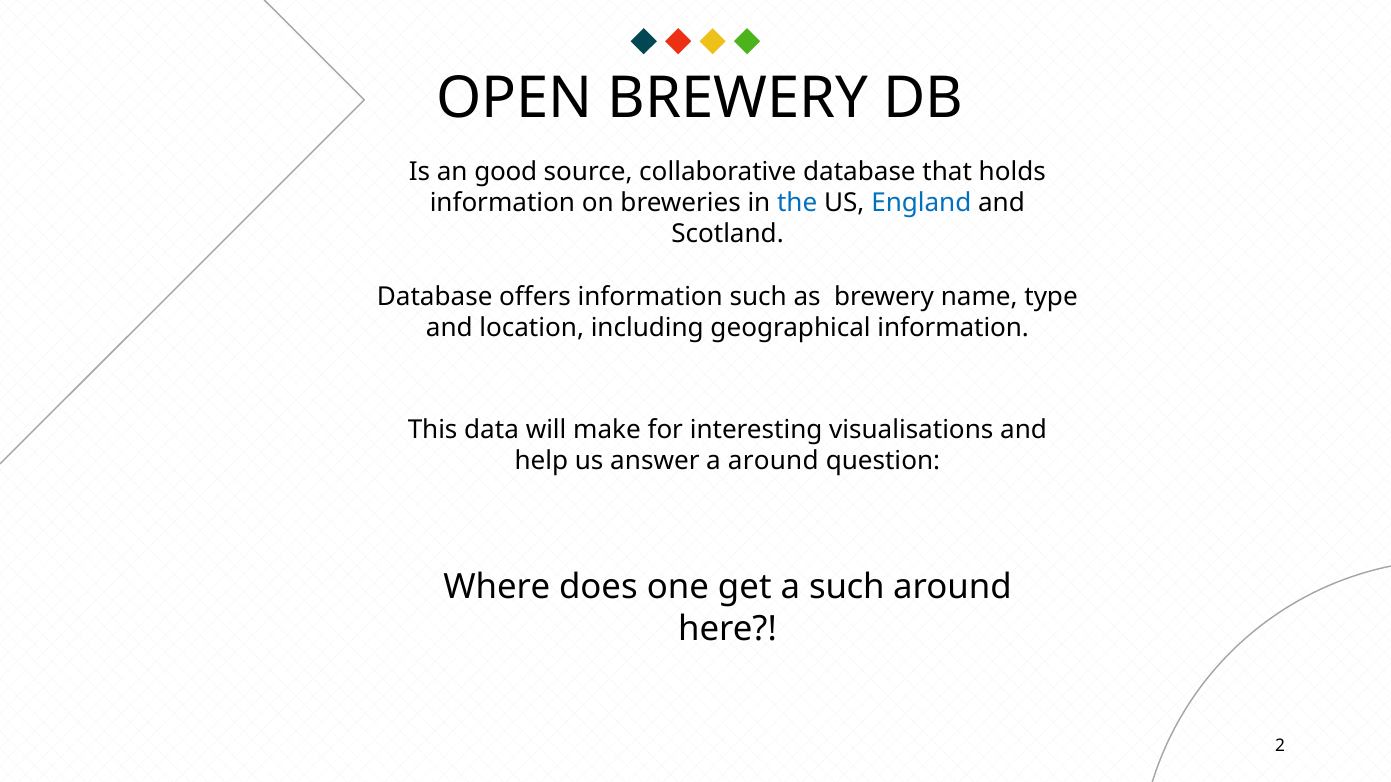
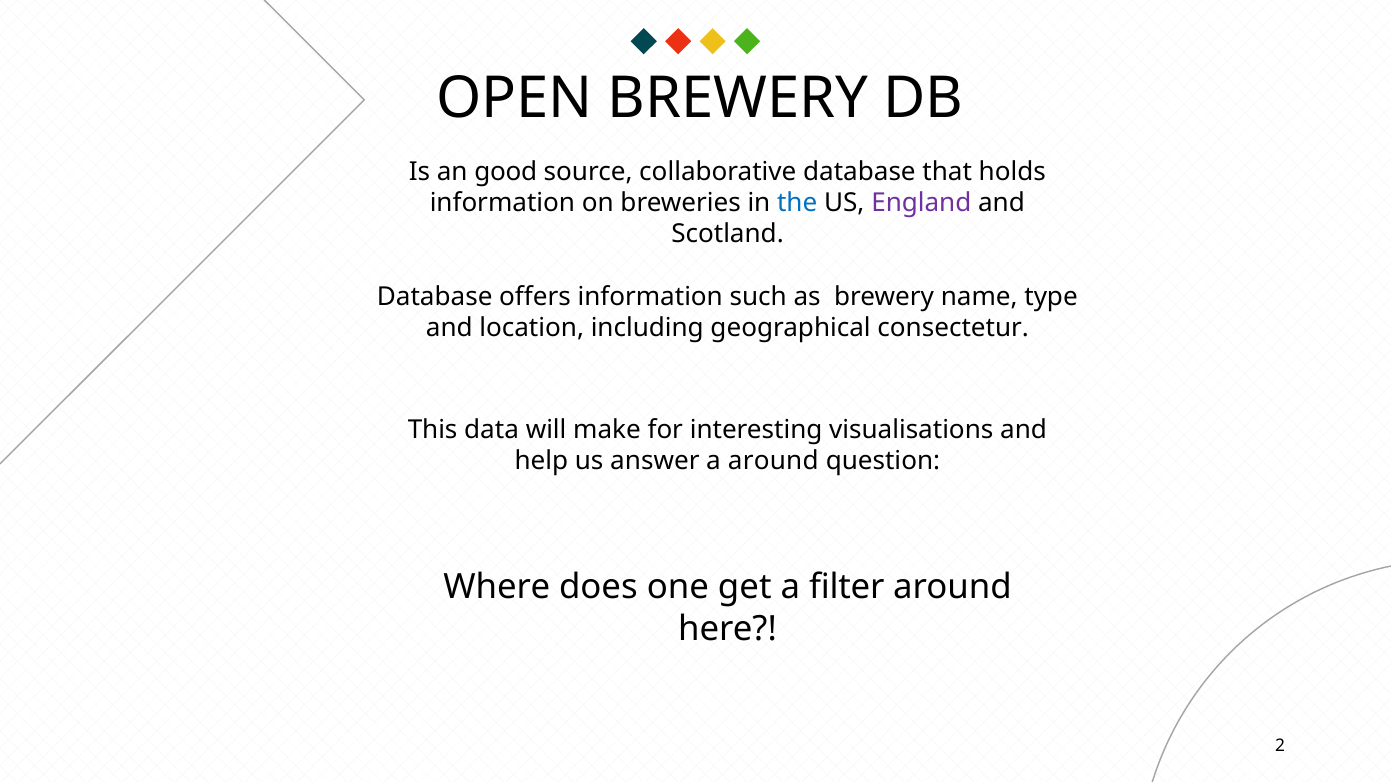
England colour: blue -> purple
geographical information: information -> consectetur
a such: such -> filter
